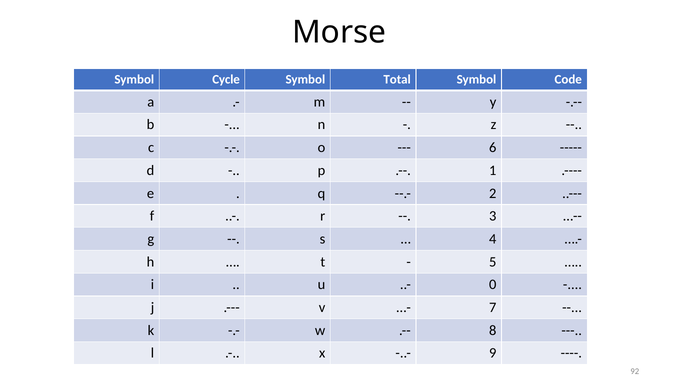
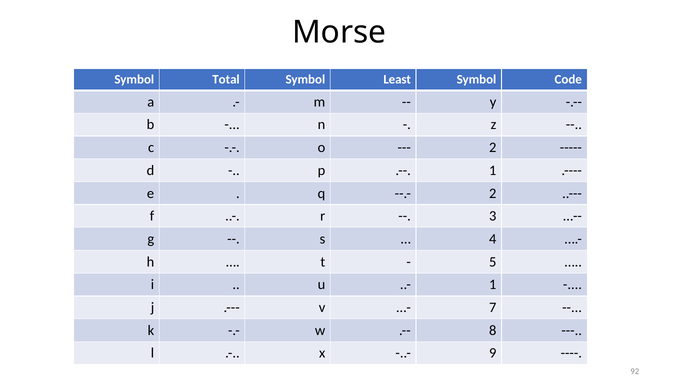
Cycle: Cycle -> Total
Total: Total -> Least
6 at (493, 148): 6 -> 2
0 at (493, 285): 0 -> 1
